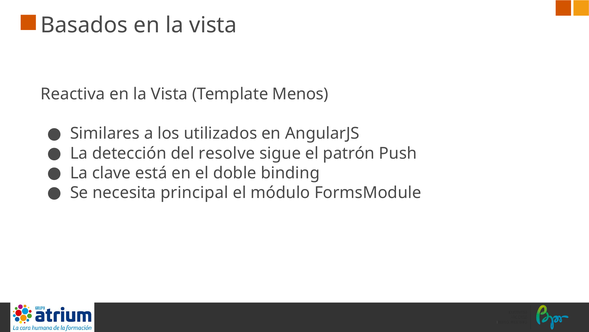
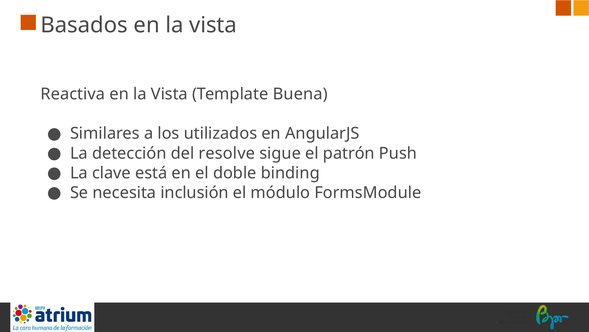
Menos: Menos -> Buena
principal: principal -> inclusión
